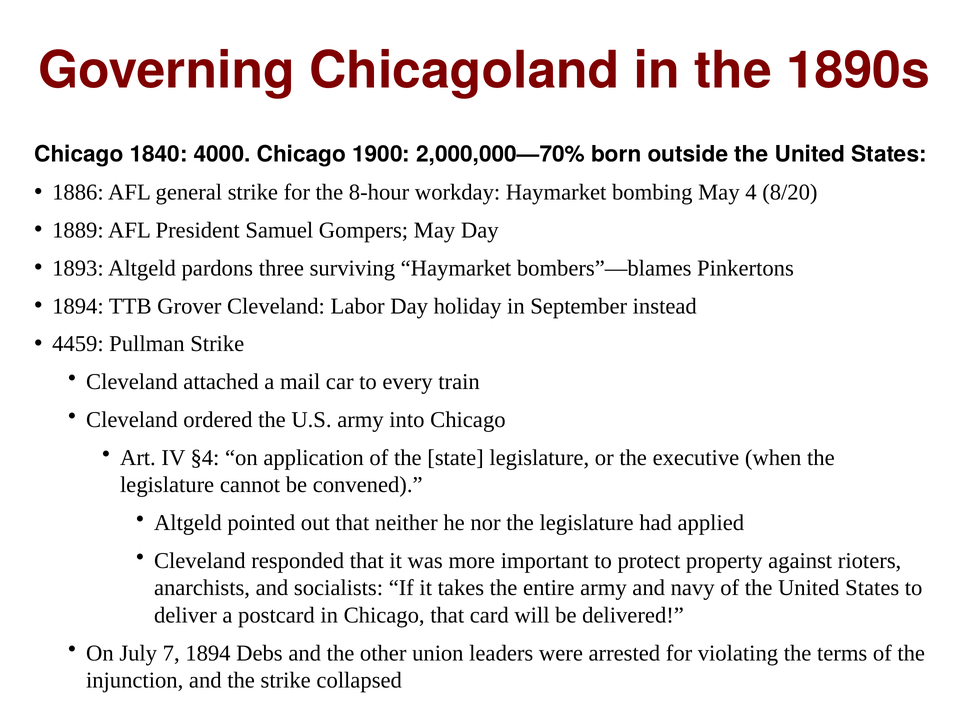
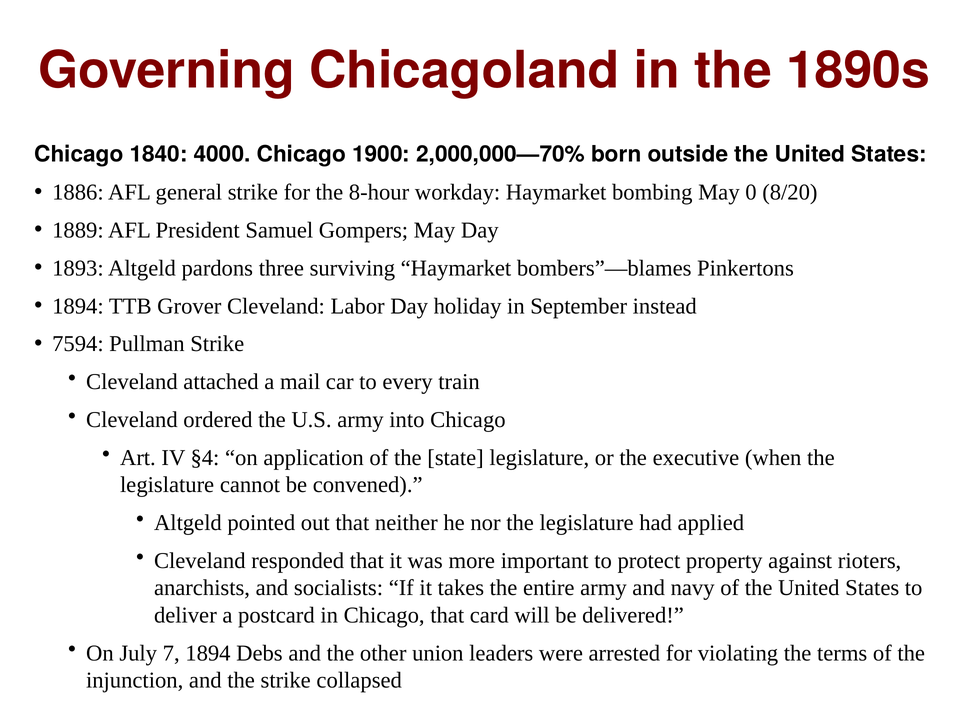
4: 4 -> 0
4459: 4459 -> 7594
